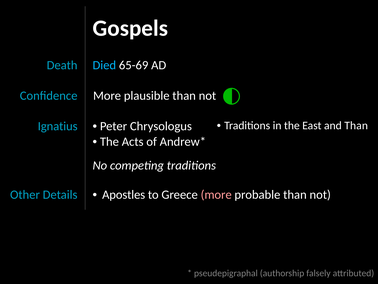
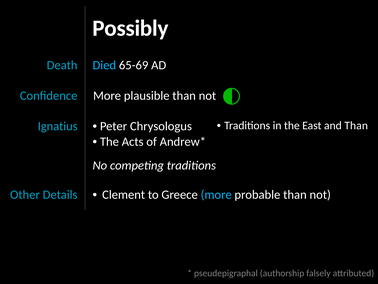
Gospels: Gospels -> Possibly
Apostles: Apostles -> Clement
more at (216, 194) colour: pink -> light blue
